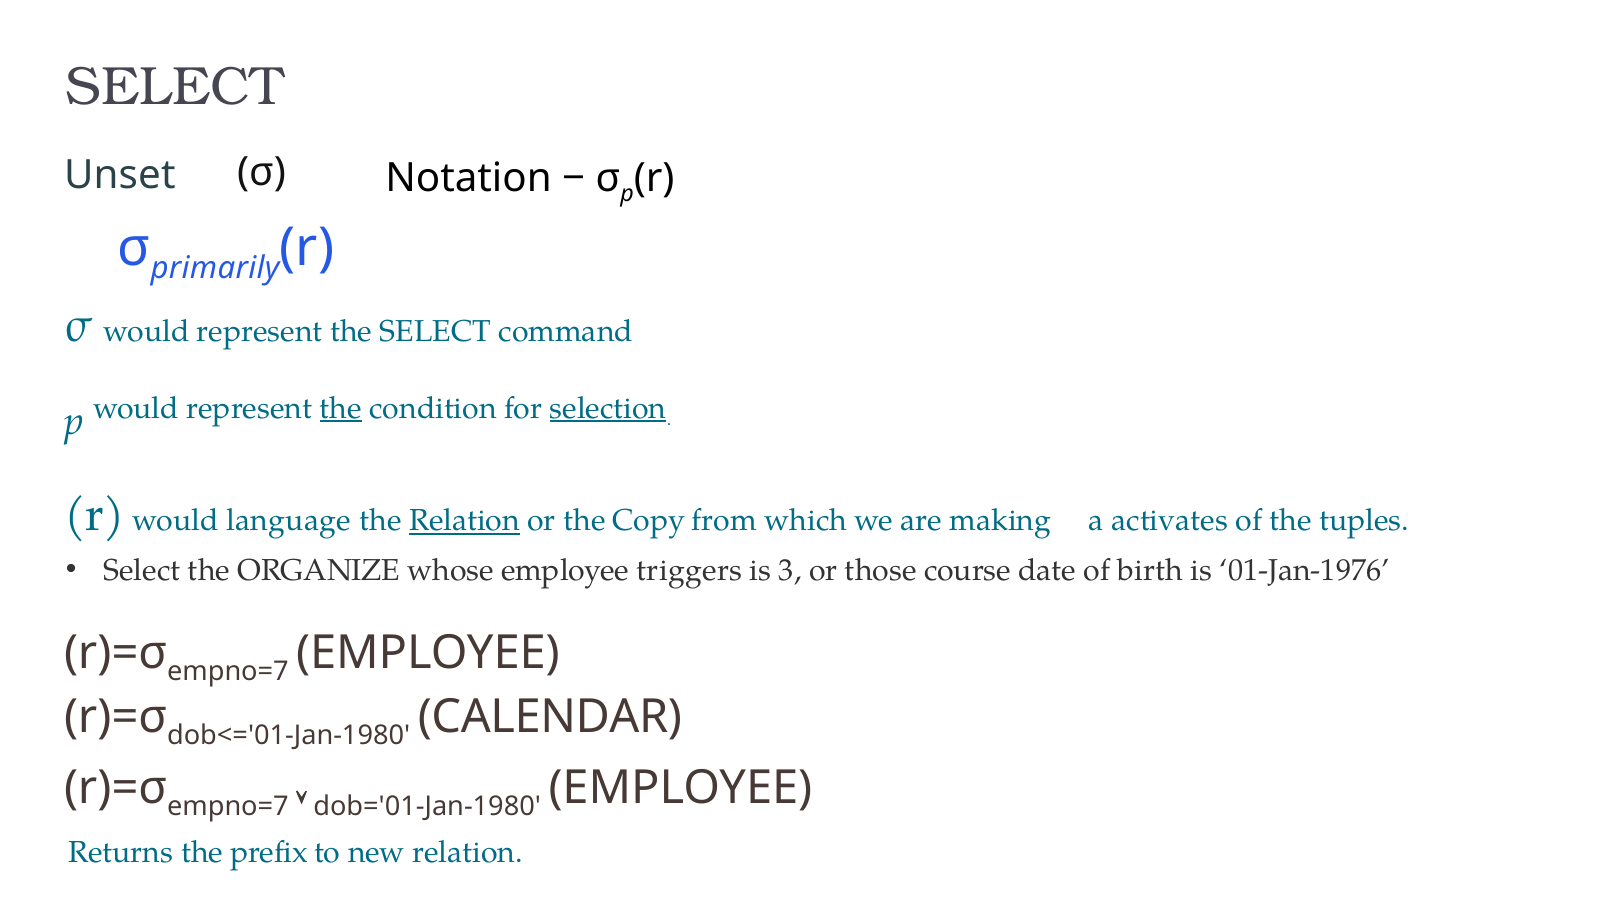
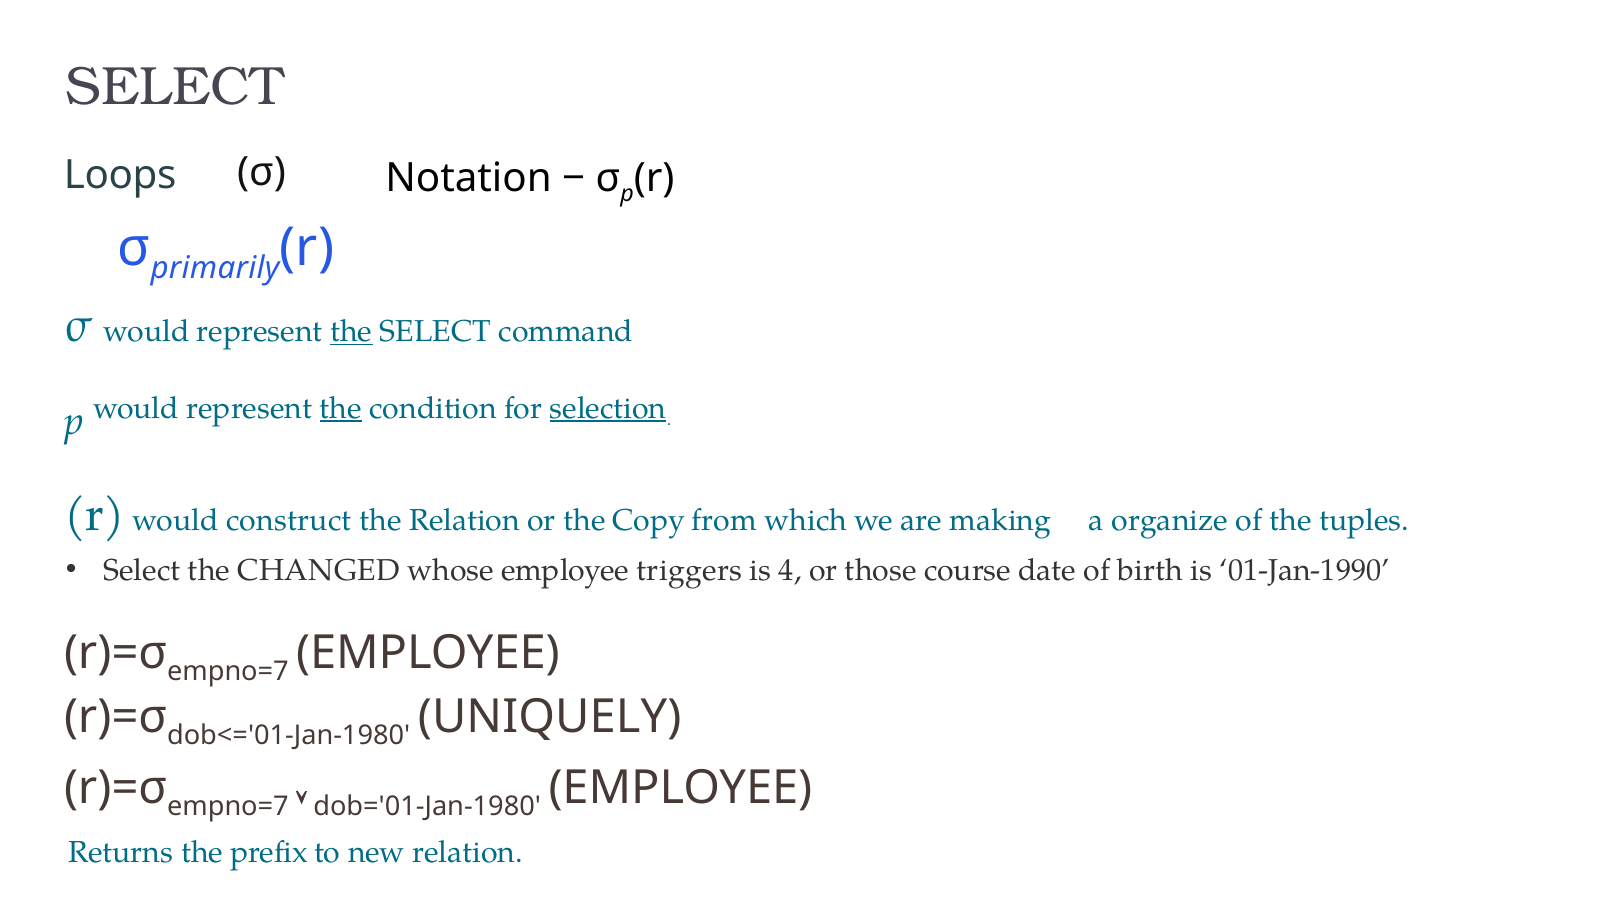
Unset: Unset -> Loops
the at (351, 331) underline: none -> present
language: language -> construct
Relation at (465, 521) underline: present -> none
activates: activates -> organize
ORGANIZE: ORGANIZE -> CHANGED
3: 3 -> 4
01-Jan-1976: 01-Jan-1976 -> 01-Jan-1990
CALENDAR: CALENDAR -> UNIQUELY
